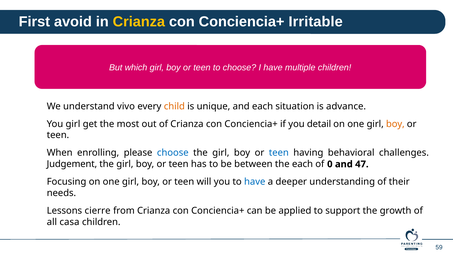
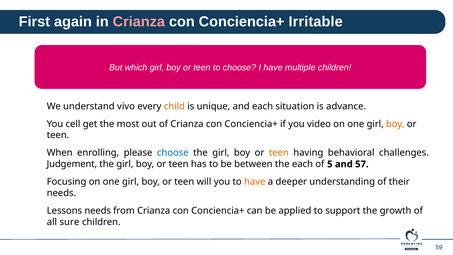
avoid: avoid -> again
Crianza at (139, 22) colour: yellow -> pink
You girl: girl -> cell
detail: detail -> video
teen at (279, 153) colour: blue -> orange
0: 0 -> 5
47: 47 -> 57
have at (255, 182) colour: blue -> orange
Lessons cierre: cierre -> needs
casa: casa -> sure
